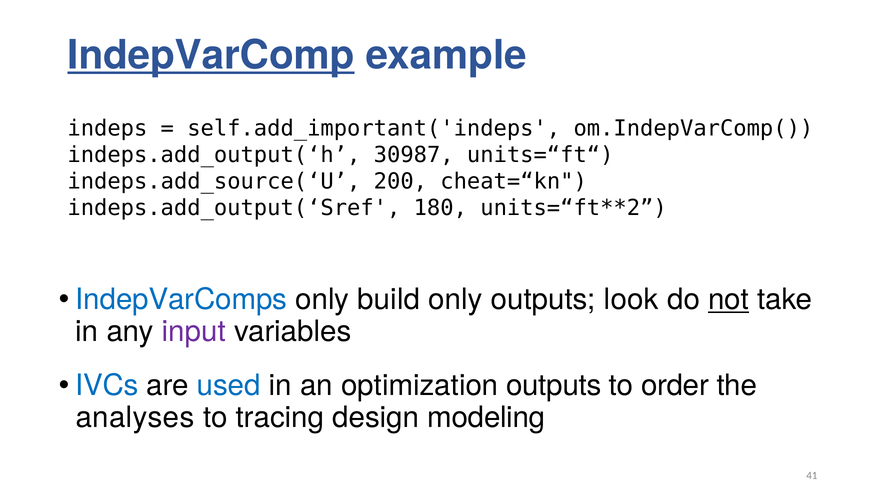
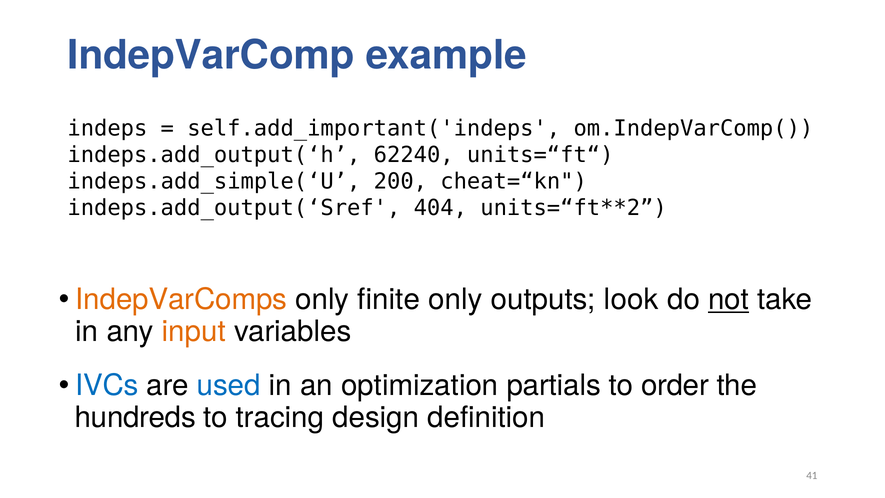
IndepVarComp underline: present -> none
30987: 30987 -> 62240
indeps.add_source(‘U: indeps.add_source(‘U -> indeps.add_simple(‘U
180: 180 -> 404
IndepVarComps colour: blue -> orange
build: build -> finite
input colour: purple -> orange
optimization outputs: outputs -> partials
analyses: analyses -> hundreds
modeling: modeling -> definition
